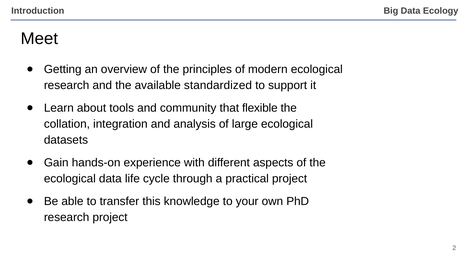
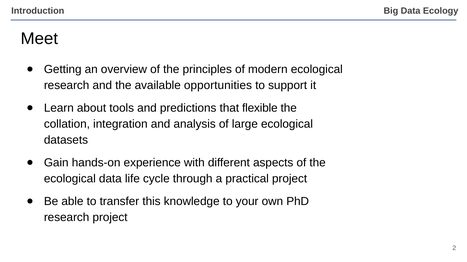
standardized: standardized -> opportunities
community: community -> predictions
